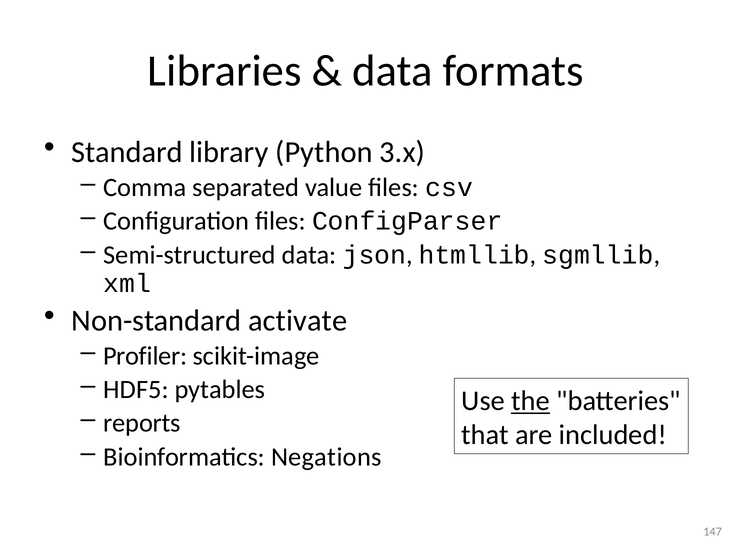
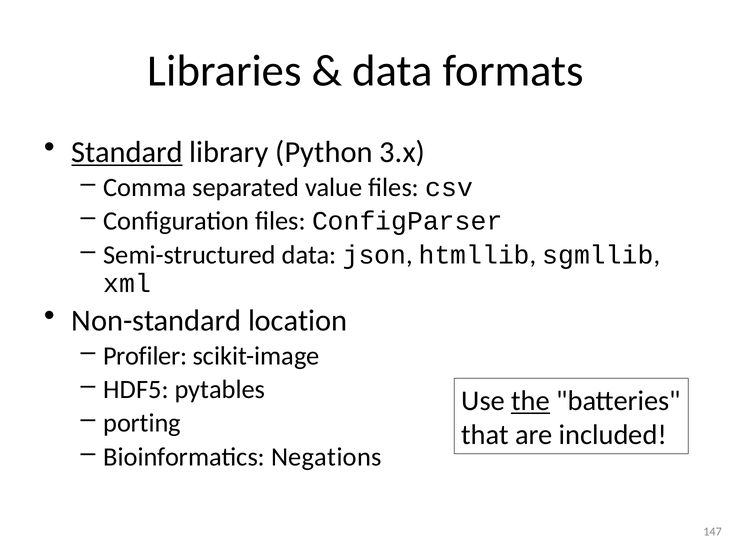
Standard underline: none -> present
activate: activate -> location
reports: reports -> porting
